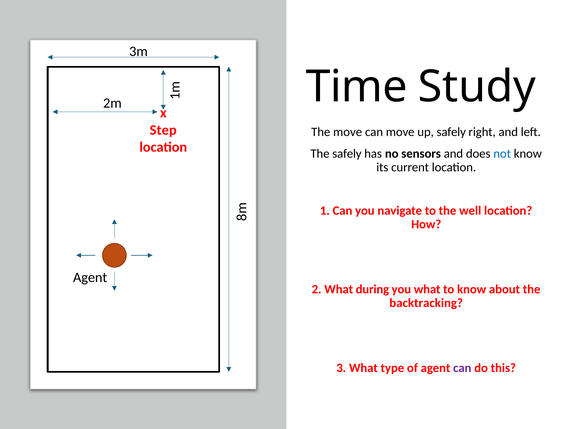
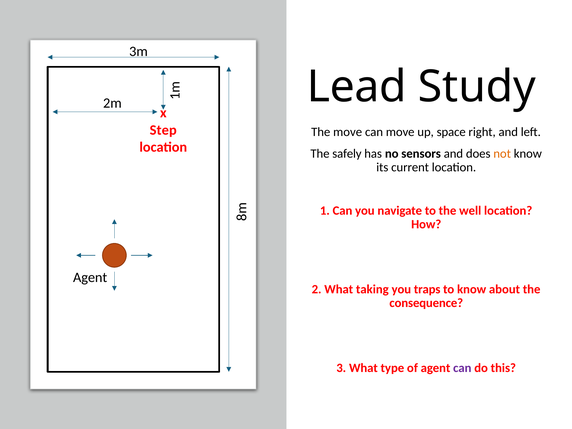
Time: Time -> Lead
up safely: safely -> space
not colour: blue -> orange
during: during -> taking
you what: what -> traps
backtracking: backtracking -> consequence
